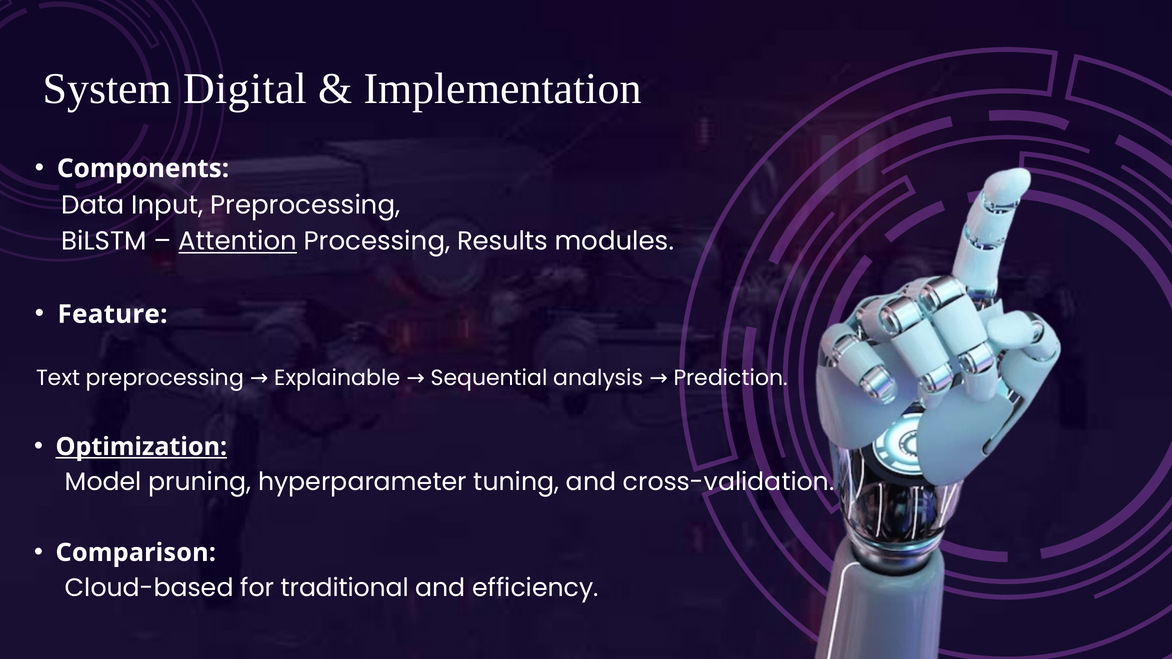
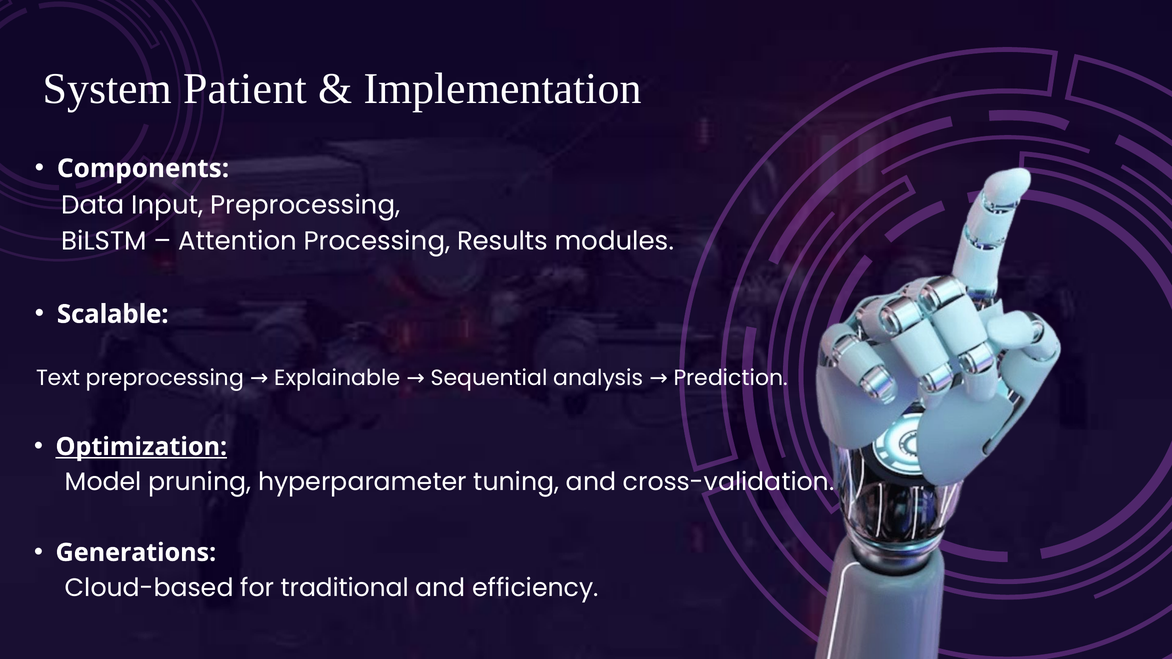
Digital: Digital -> Patient
Attention underline: present -> none
Feature: Feature -> Scalable
Comparison: Comparison -> Generations
